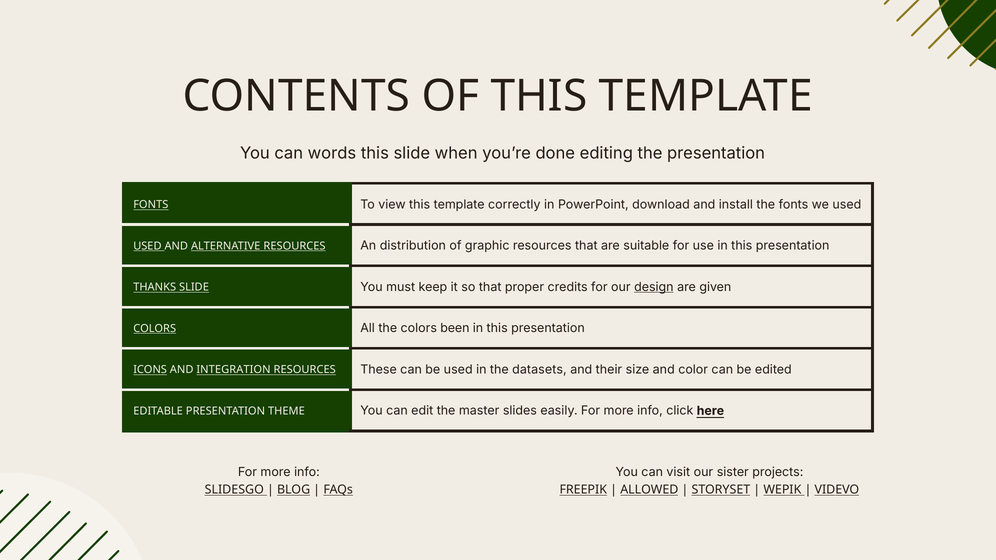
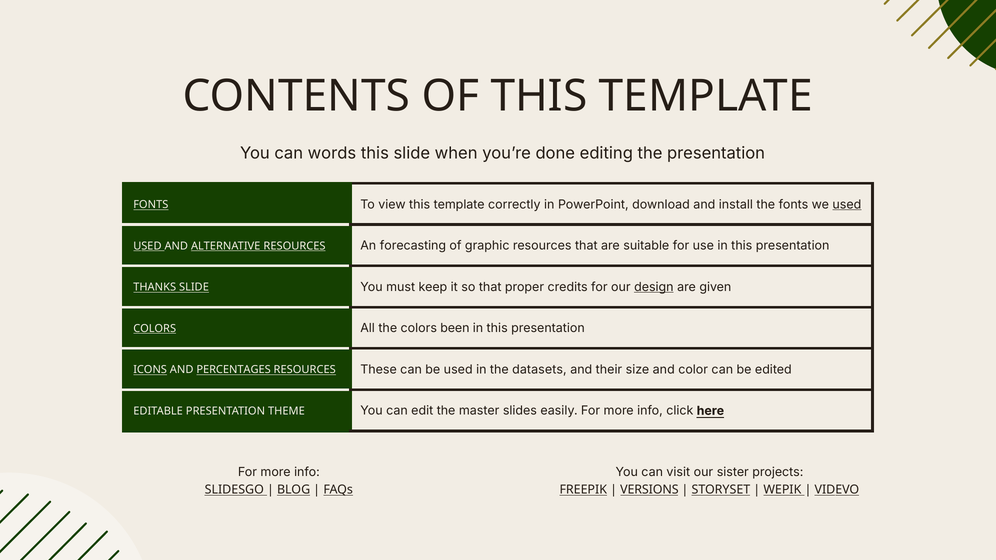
used at (847, 204) underline: none -> present
distribution: distribution -> forecasting
INTEGRATION: INTEGRATION -> PERCENTAGES
ALLOWED: ALLOWED -> VERSIONS
